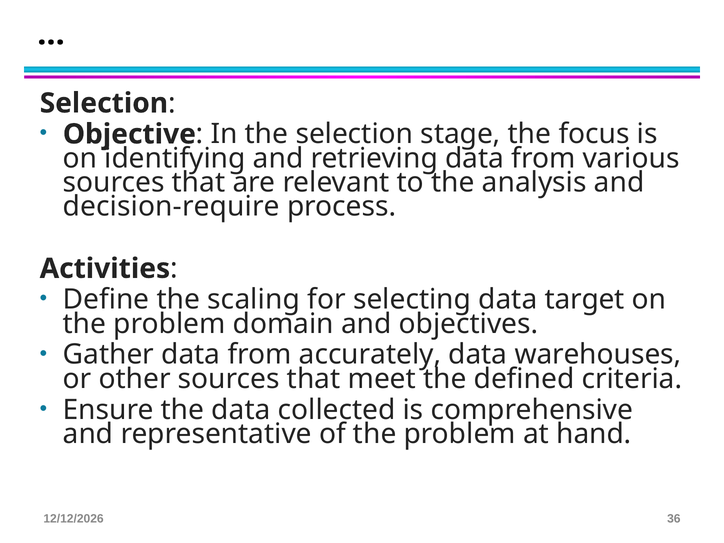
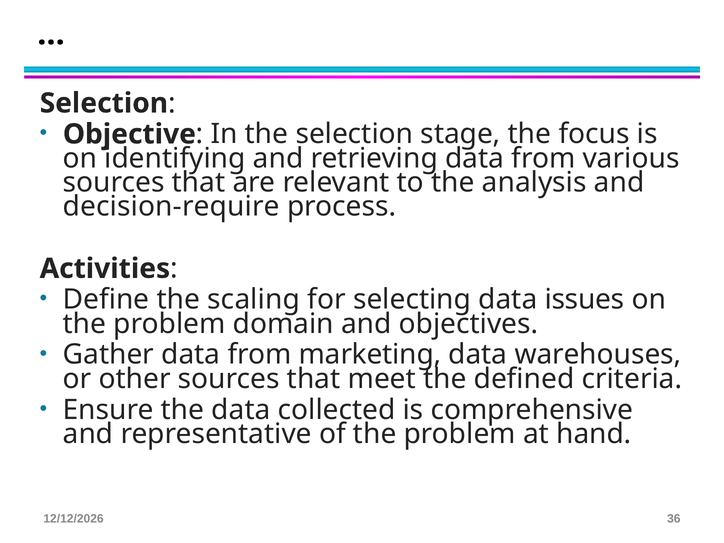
target: target -> issues
accurately: accurately -> marketing
